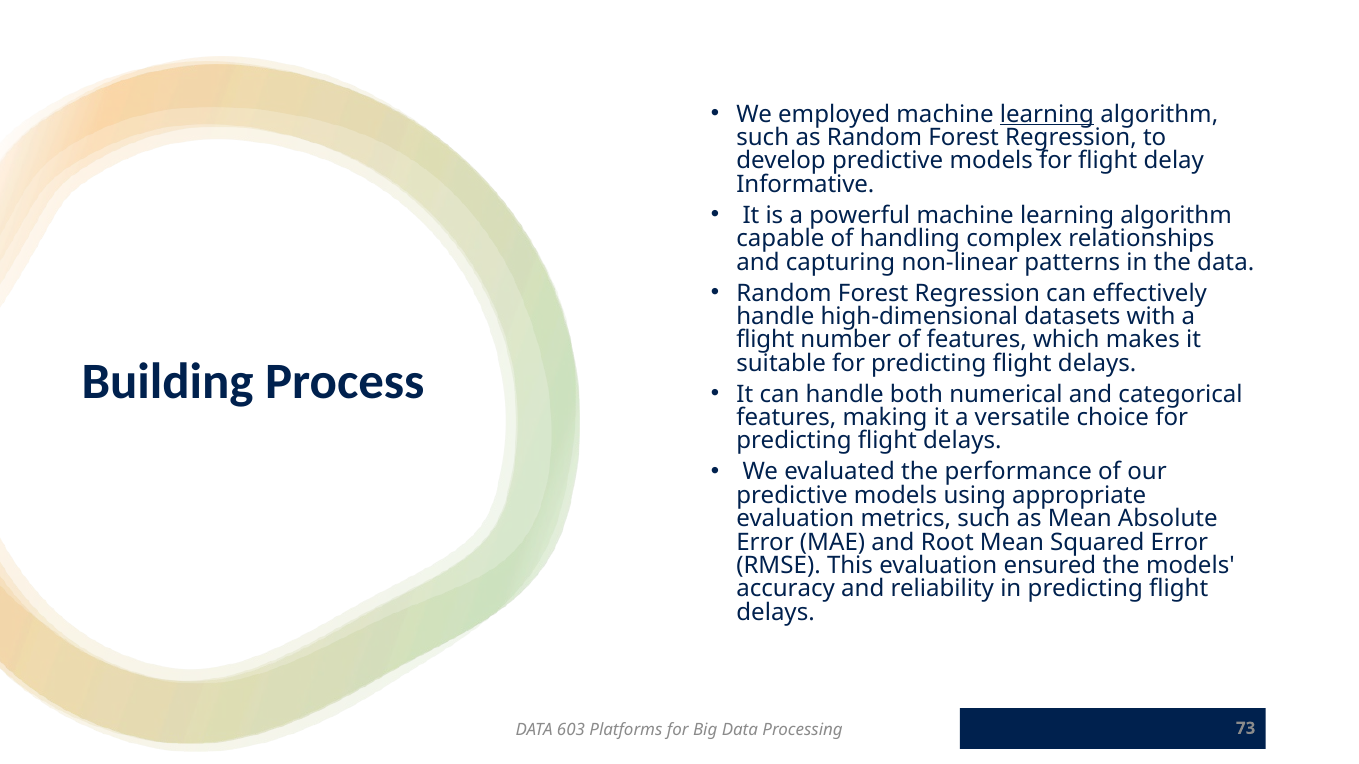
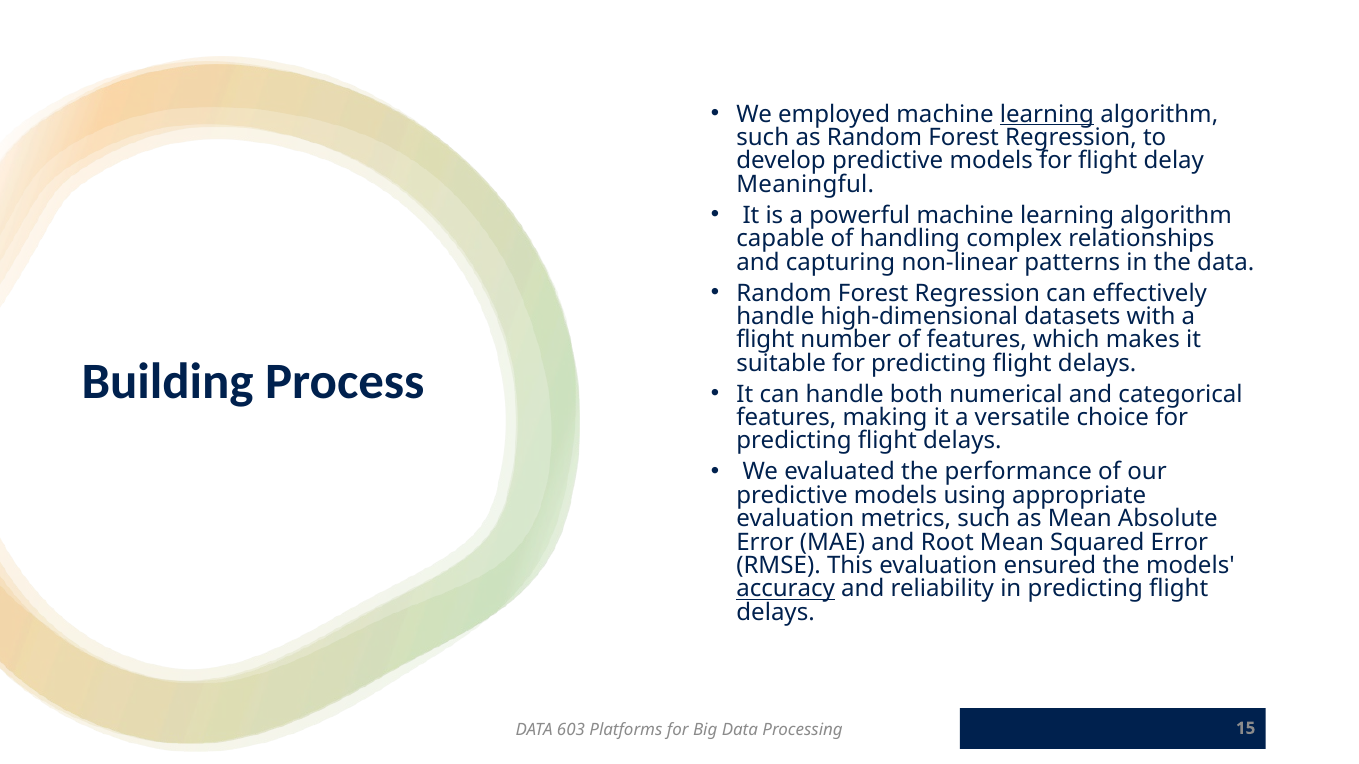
Informative: Informative -> Meaningful
accuracy underline: none -> present
73: 73 -> 15
